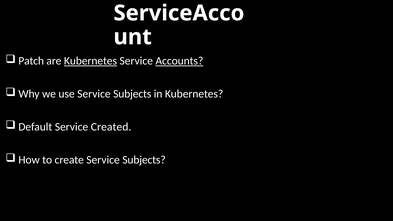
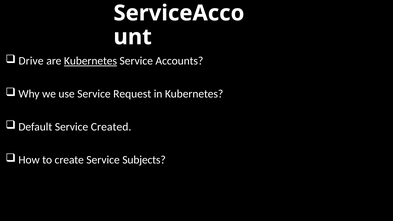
Patch: Patch -> Drive
Accounts underline: present -> none
use Service Subjects: Subjects -> Request
